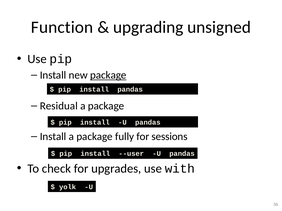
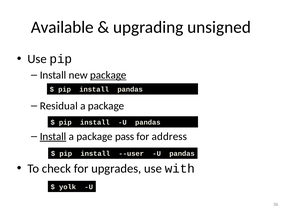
Function: Function -> Available
Install at (53, 137) underline: none -> present
fully: fully -> pass
sessions: sessions -> address
